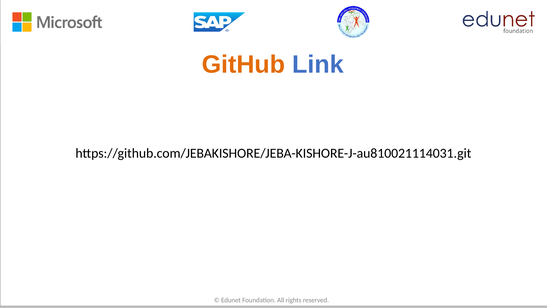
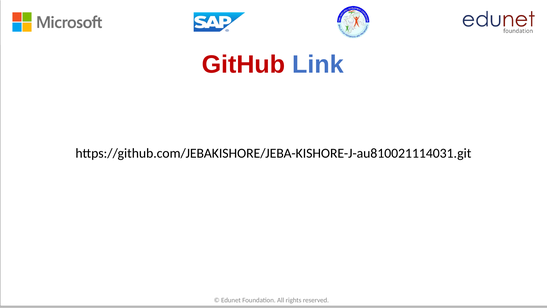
GitHub colour: orange -> red
